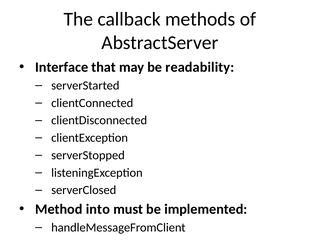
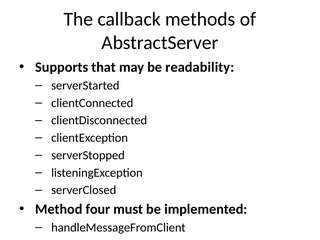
Interface: Interface -> Supports
into: into -> four
